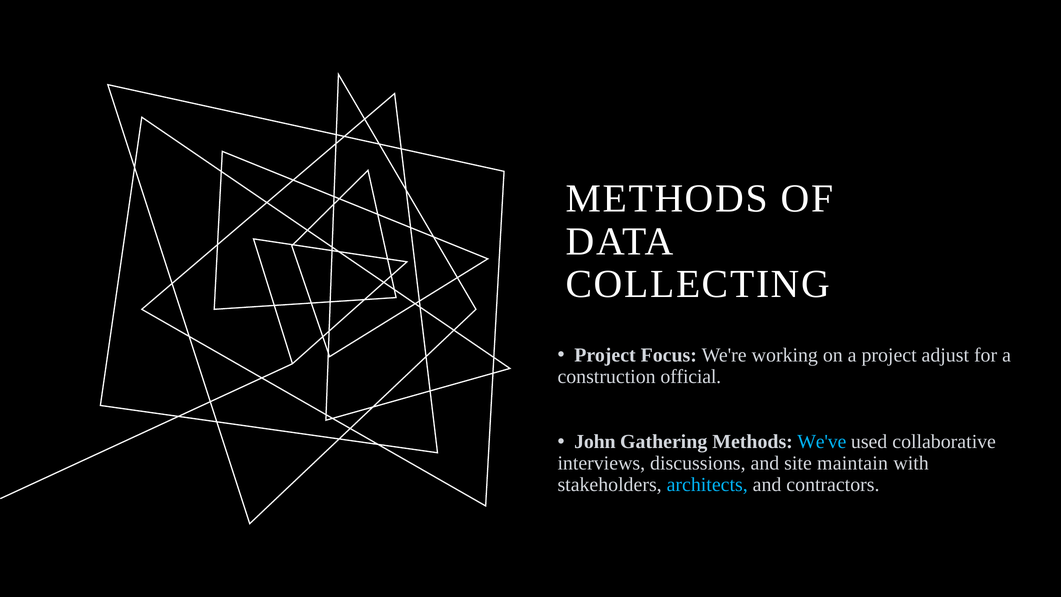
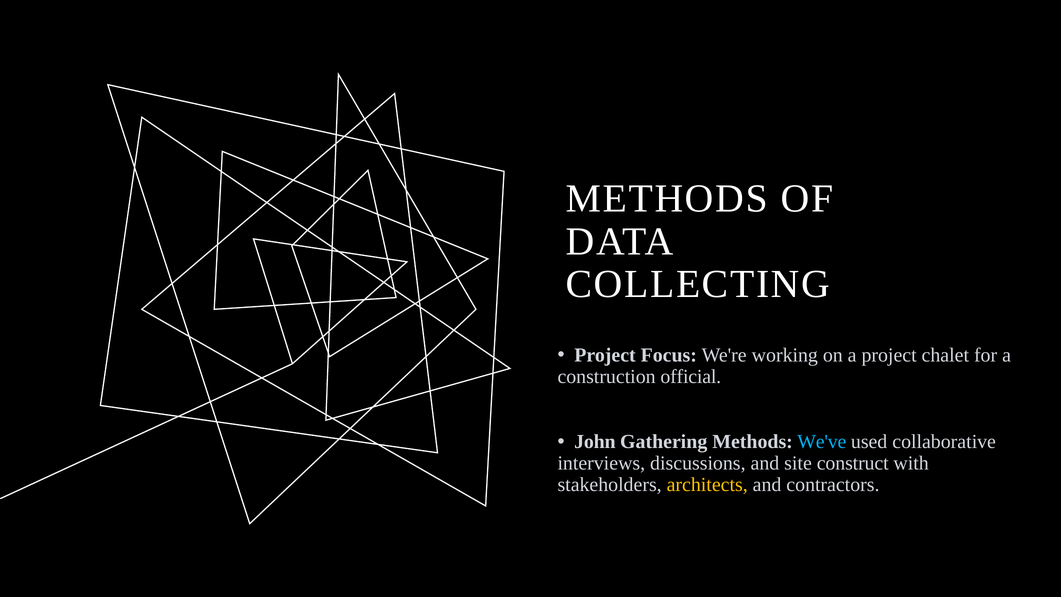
adjust: adjust -> chalet
maintain: maintain -> construct
architects colour: light blue -> yellow
